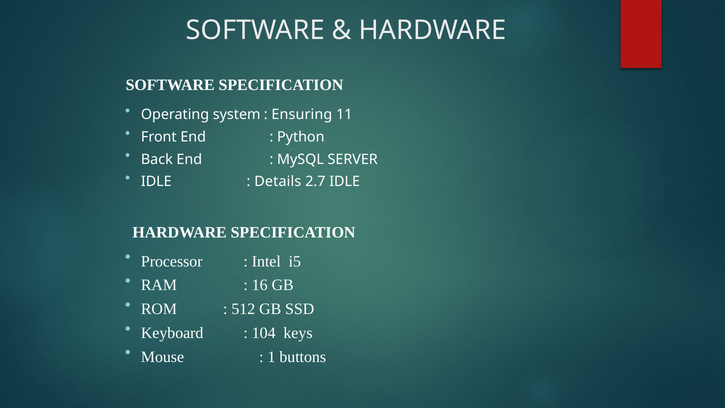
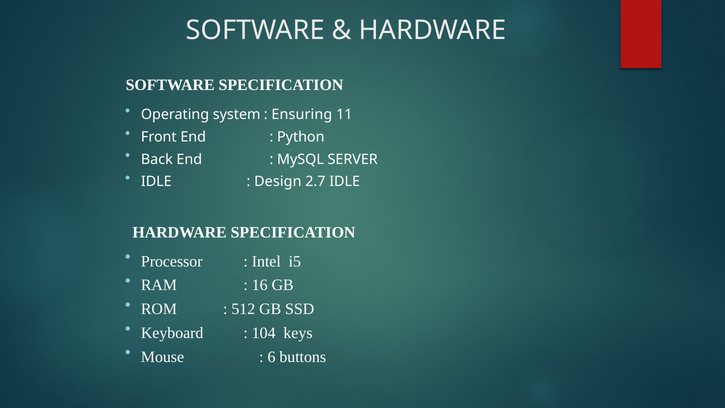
Details: Details -> Design
1: 1 -> 6
